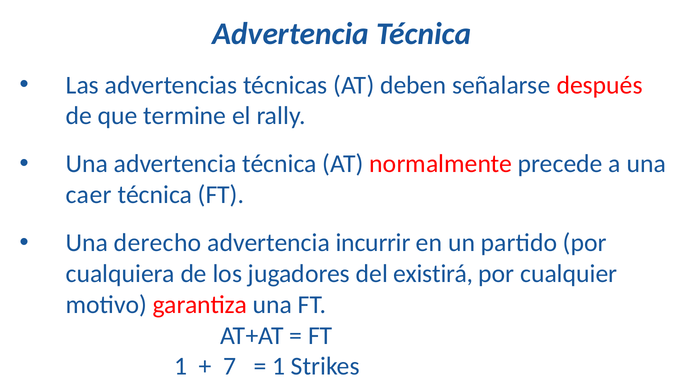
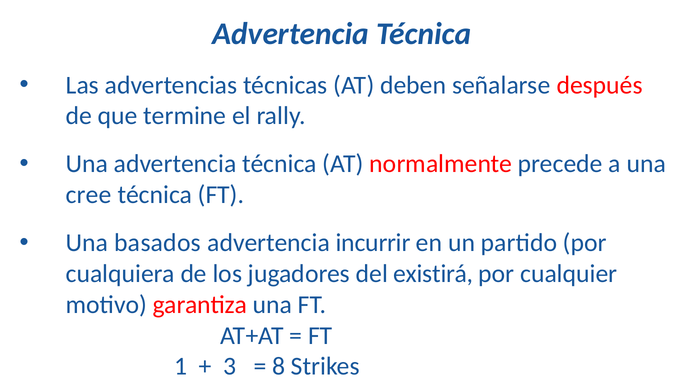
caer: caer -> cree
derecho: derecho -> basados
7 at (230, 366): 7 -> 3
1 at (279, 366): 1 -> 8
